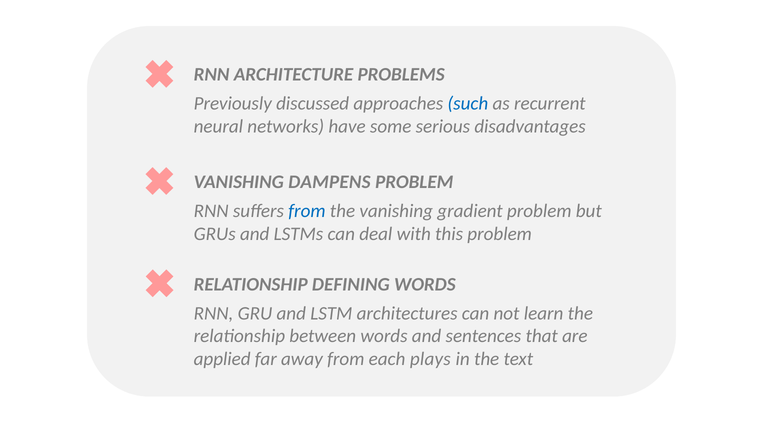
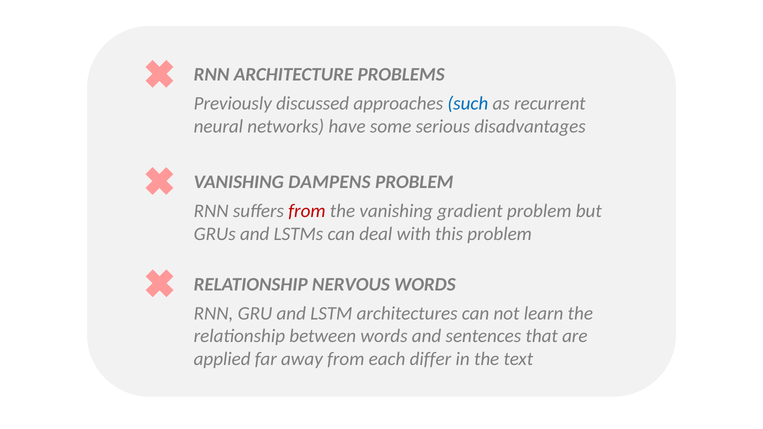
from at (307, 211) colour: blue -> red
DEFINING: DEFINING -> NERVOUS
plays: plays -> differ
